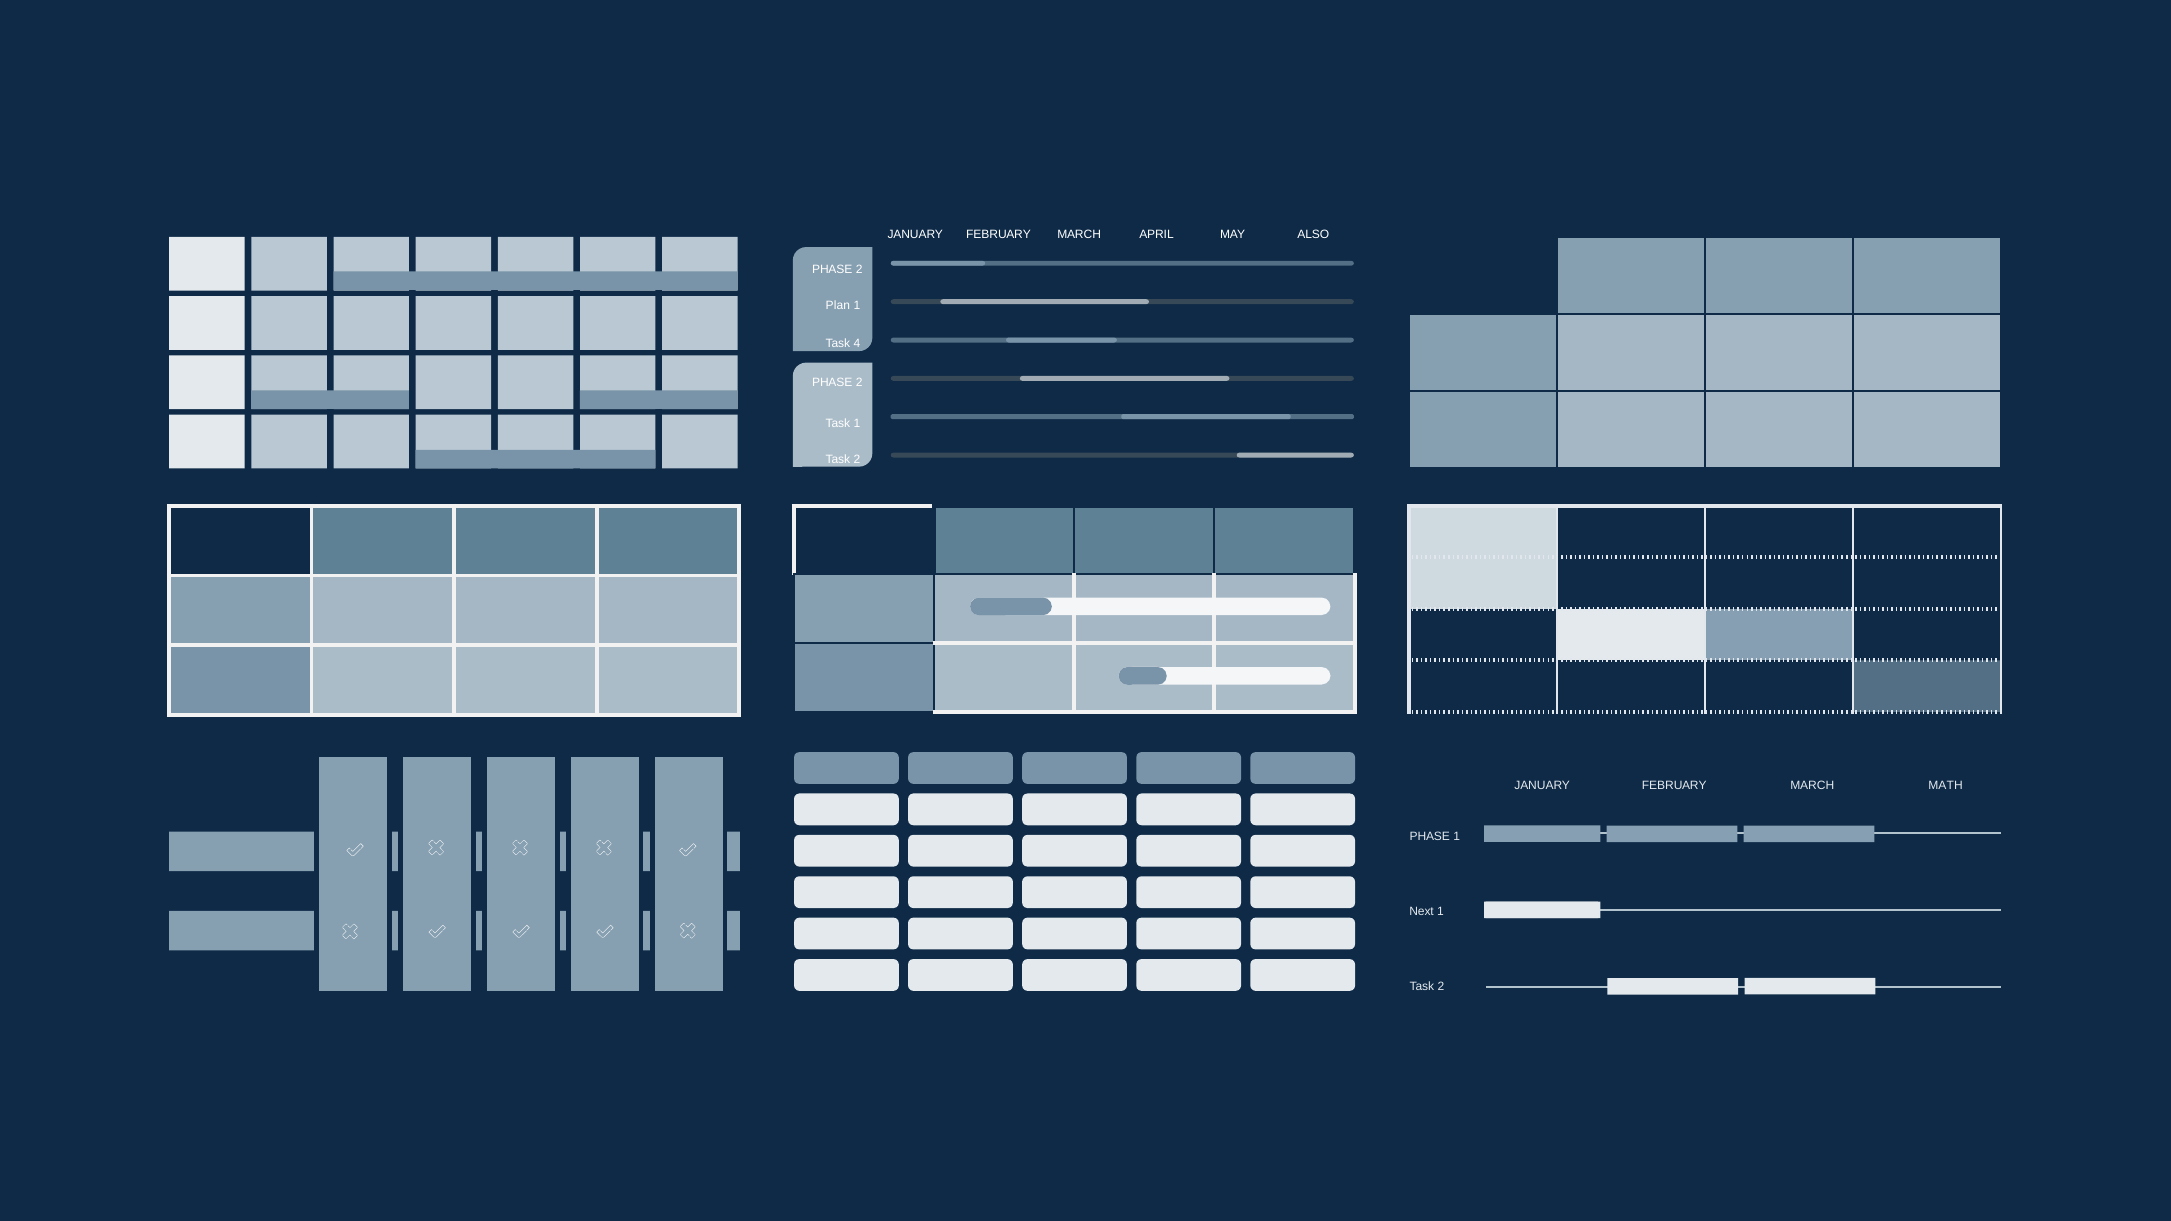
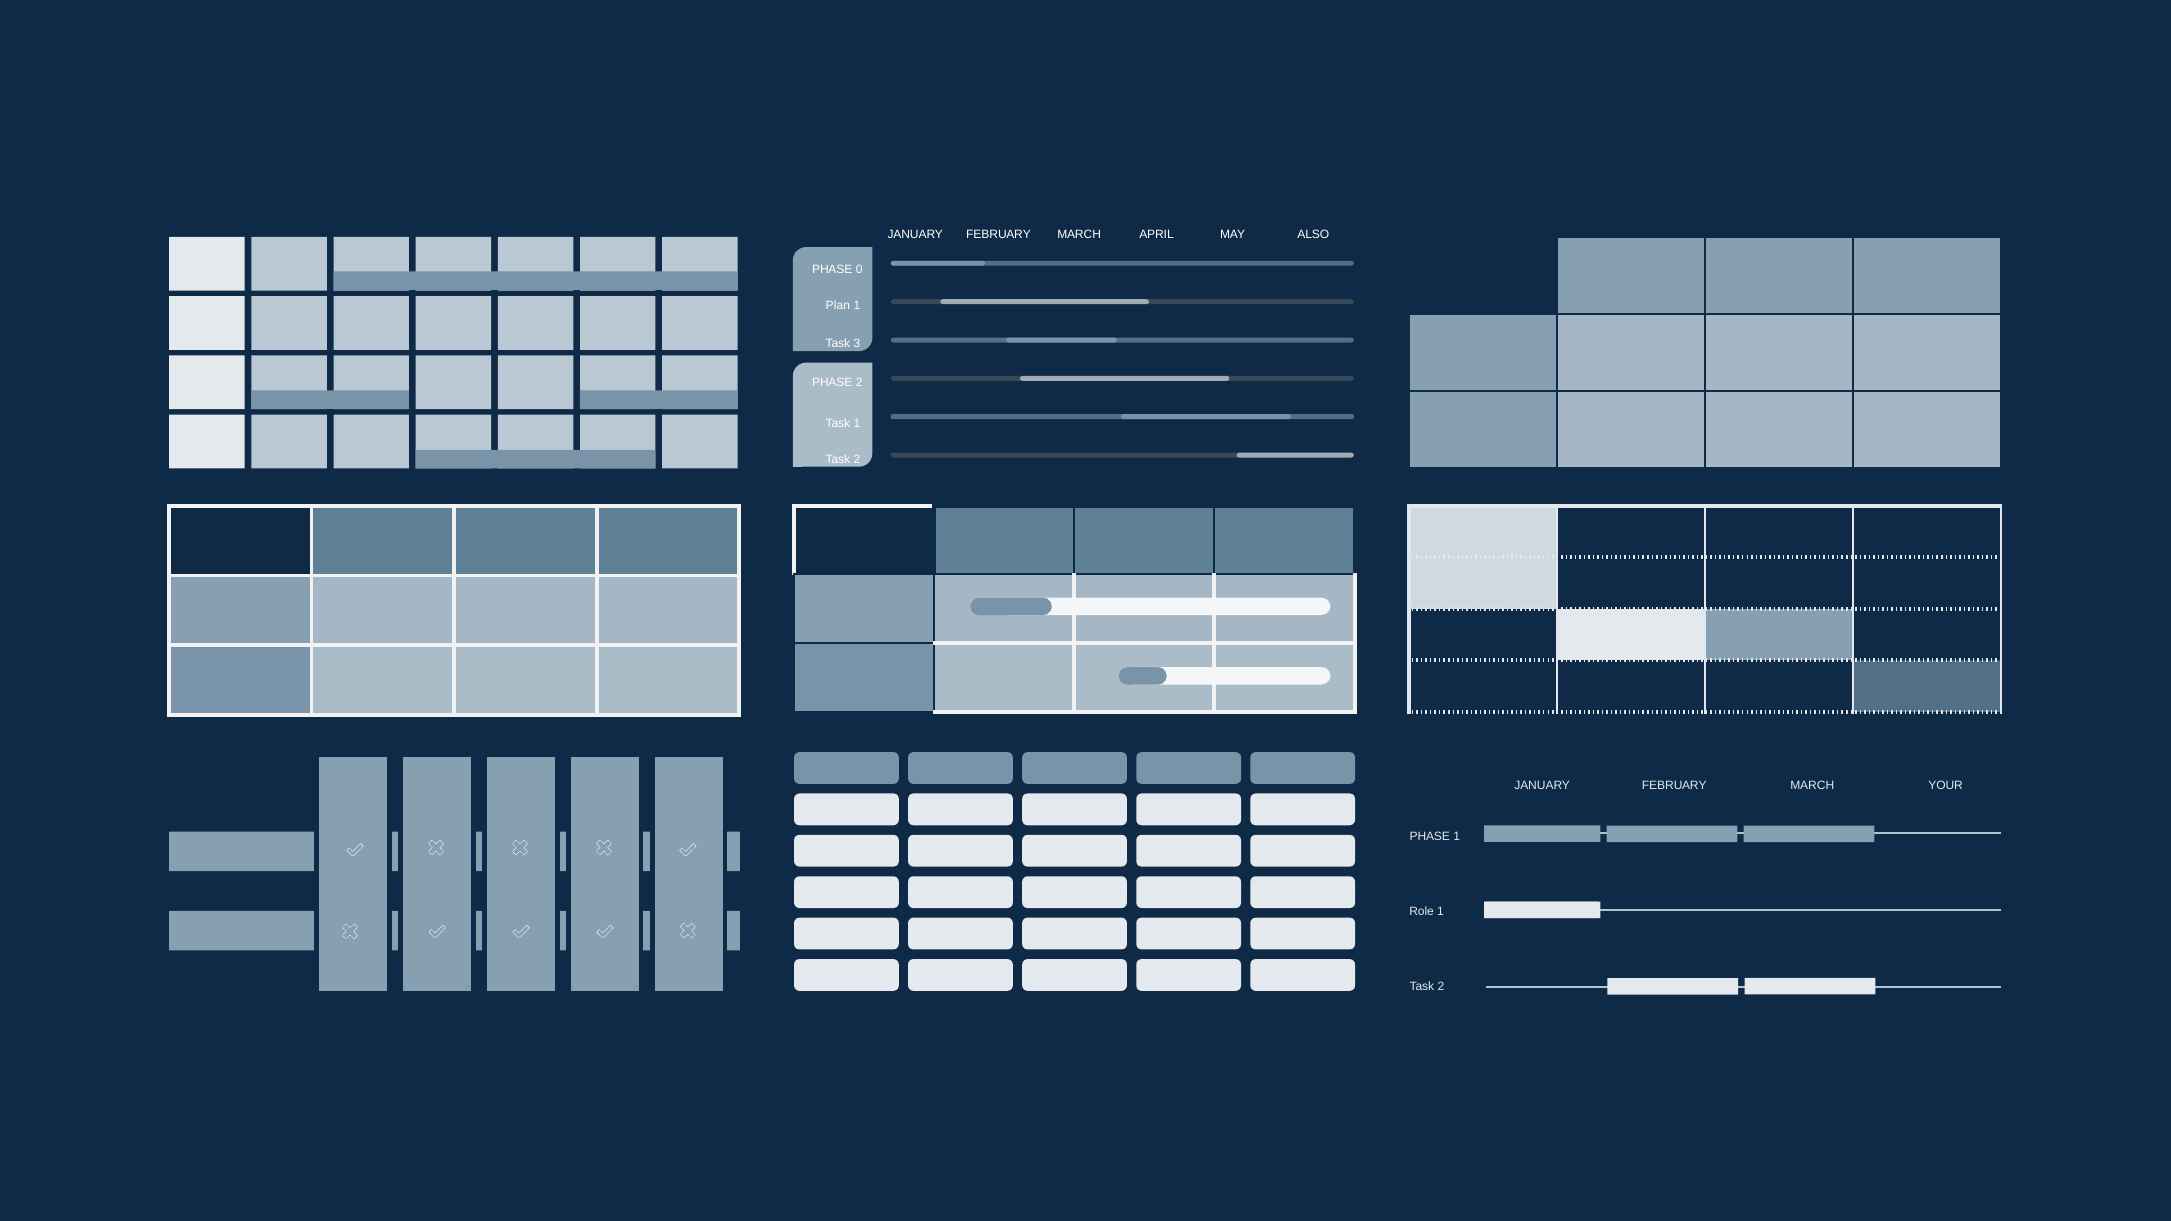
2 at (859, 269): 2 -> 0
4: 4 -> 3
MATH: MATH -> YOUR
Next: Next -> Role
